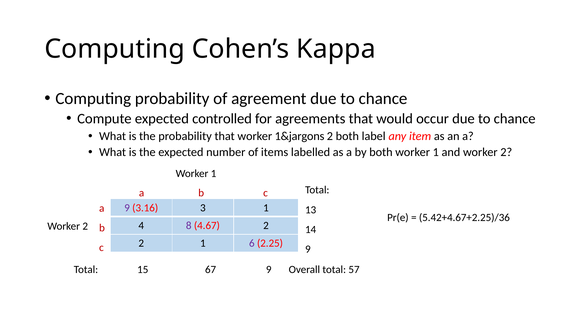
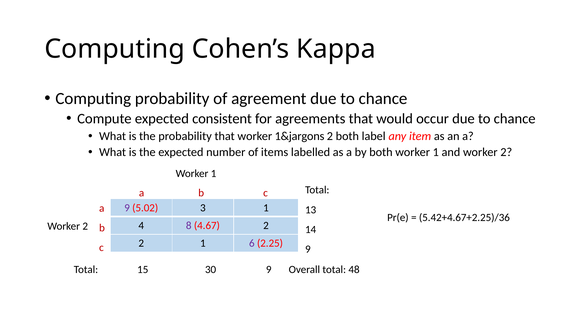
controlled: controlled -> consistent
3.16: 3.16 -> 5.02
67: 67 -> 30
57: 57 -> 48
